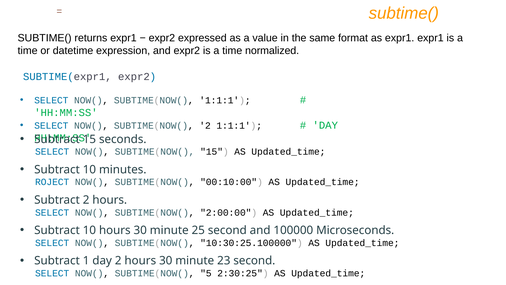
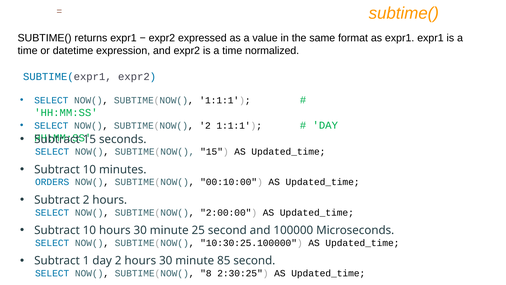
ROJECT: ROJECT -> ORDERS
23: 23 -> 85
5: 5 -> 8
